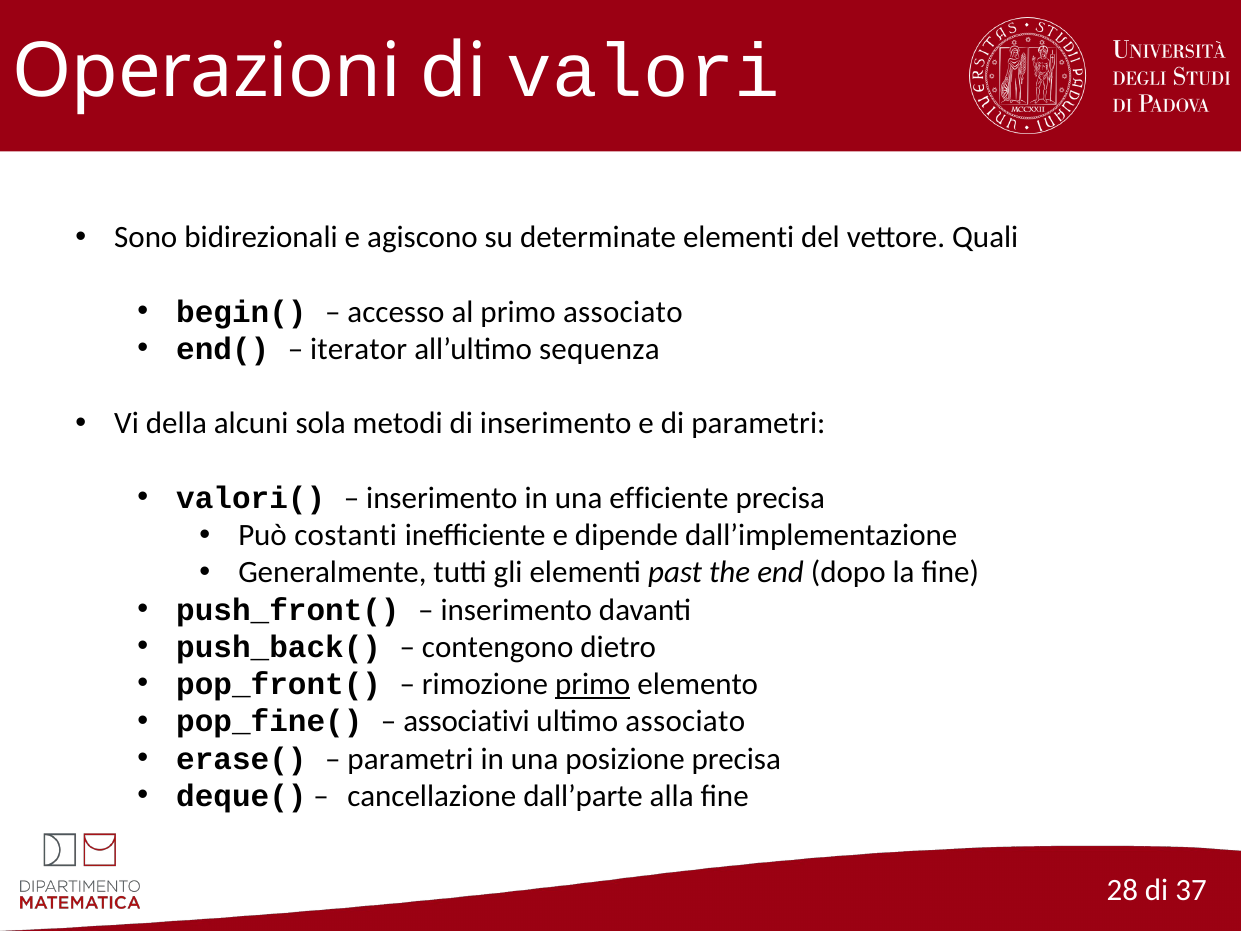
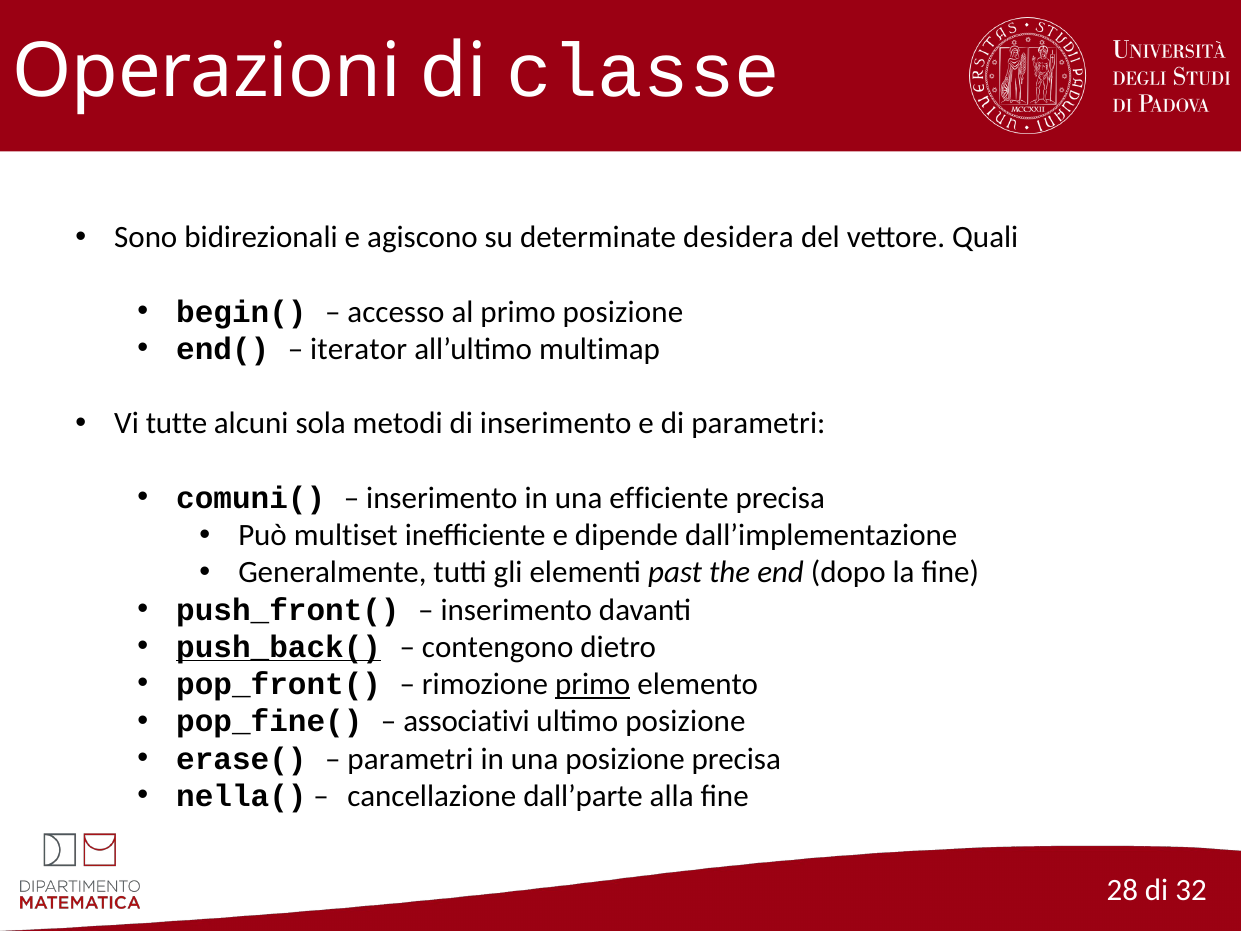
valori: valori -> classe
determinate elementi: elementi -> desidera
primo associato: associato -> posizione
sequenza: sequenza -> multimap
della: della -> tutte
valori(: valori( -> comuni(
costanti: costanti -> multiset
push_back( underline: none -> present
ultimo associato: associato -> posizione
deque(: deque( -> nella(
37: 37 -> 32
